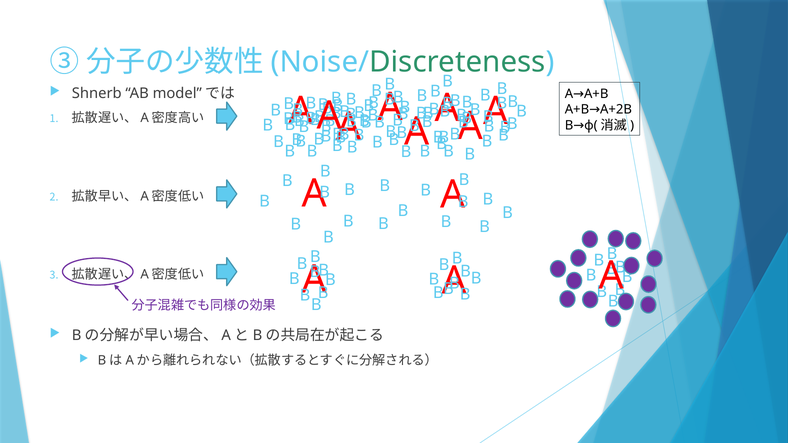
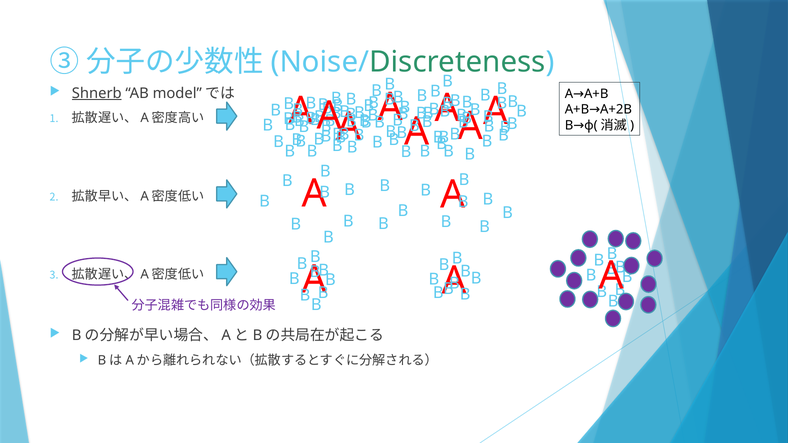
Shnerb underline: none -> present
